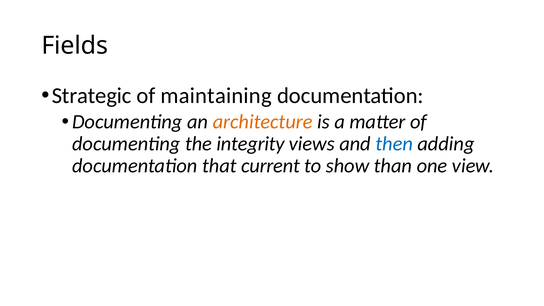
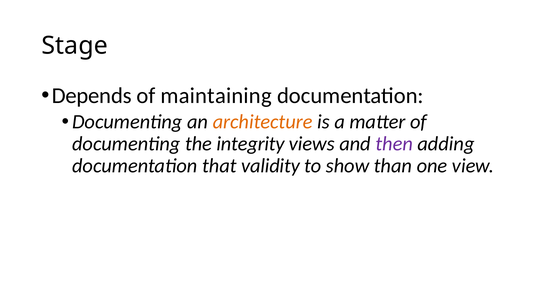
Fields: Fields -> Stage
Strategic: Strategic -> Depends
then colour: blue -> purple
current: current -> validity
